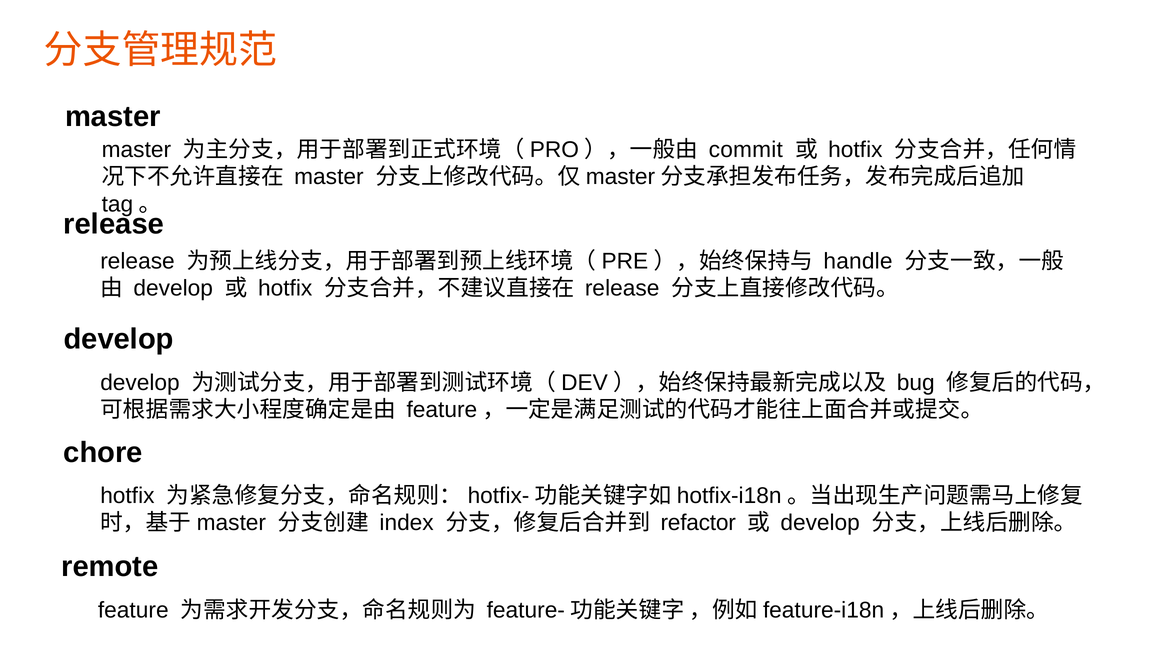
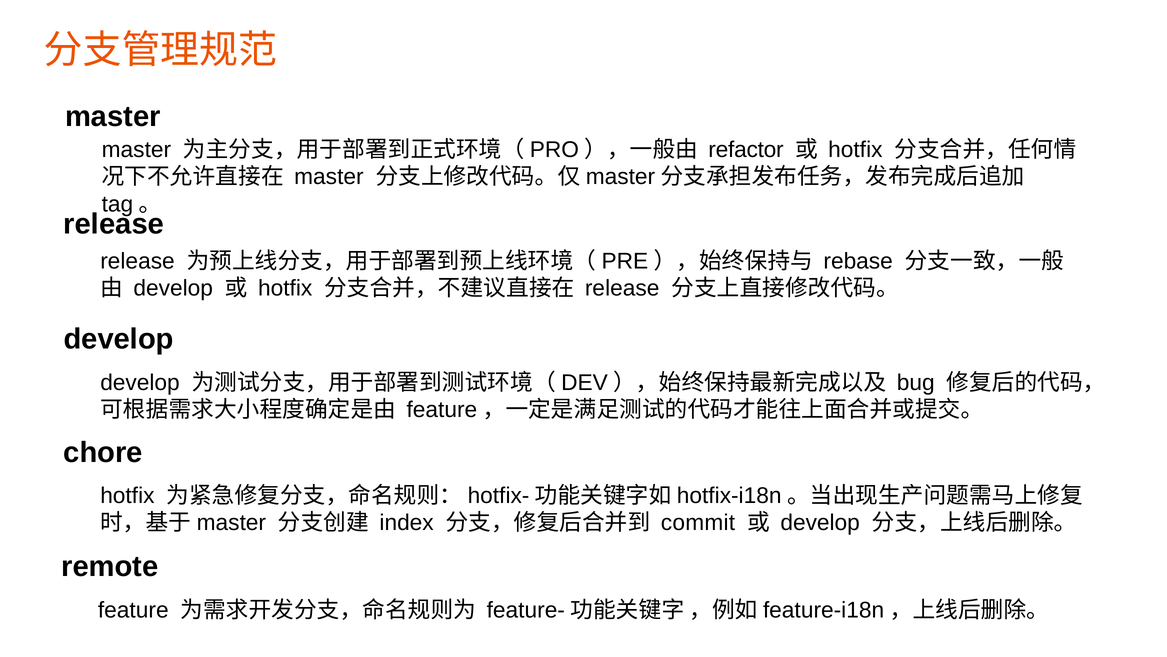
commit: commit -> refactor
handle: handle -> rebase
refactor: refactor -> commit
